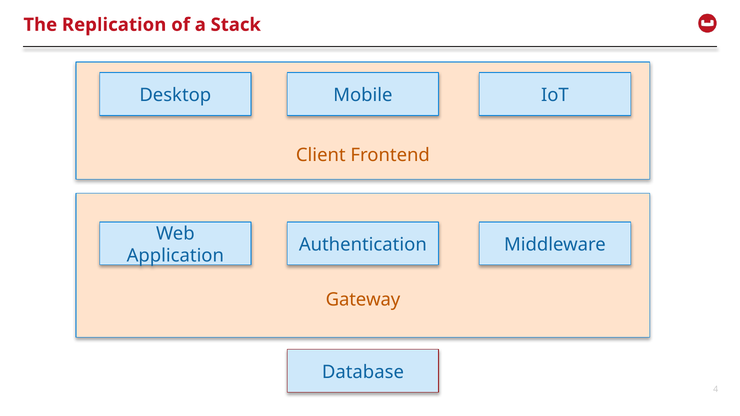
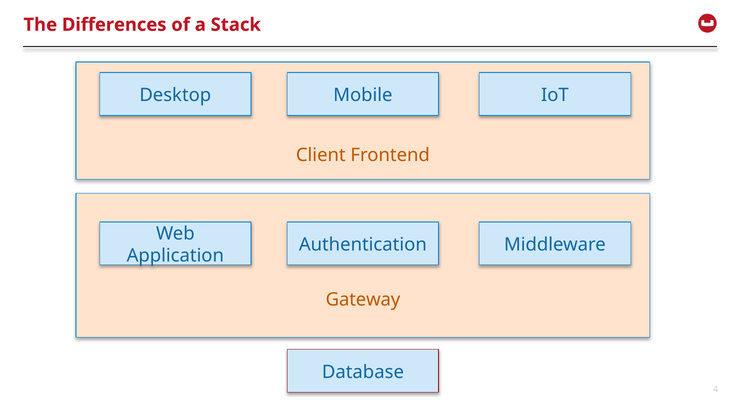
Replication: Replication -> Differences
